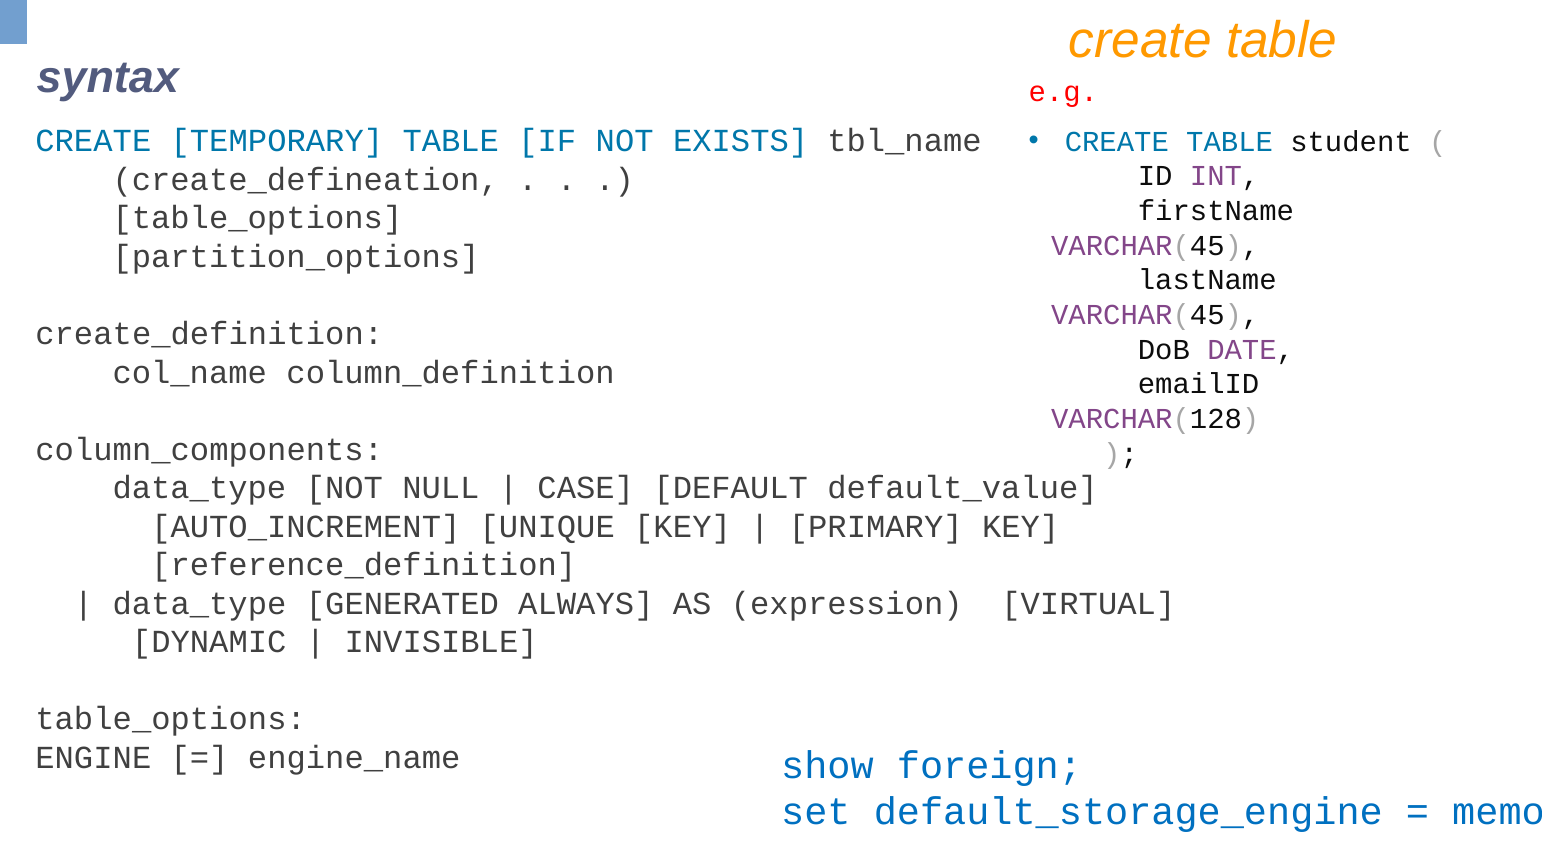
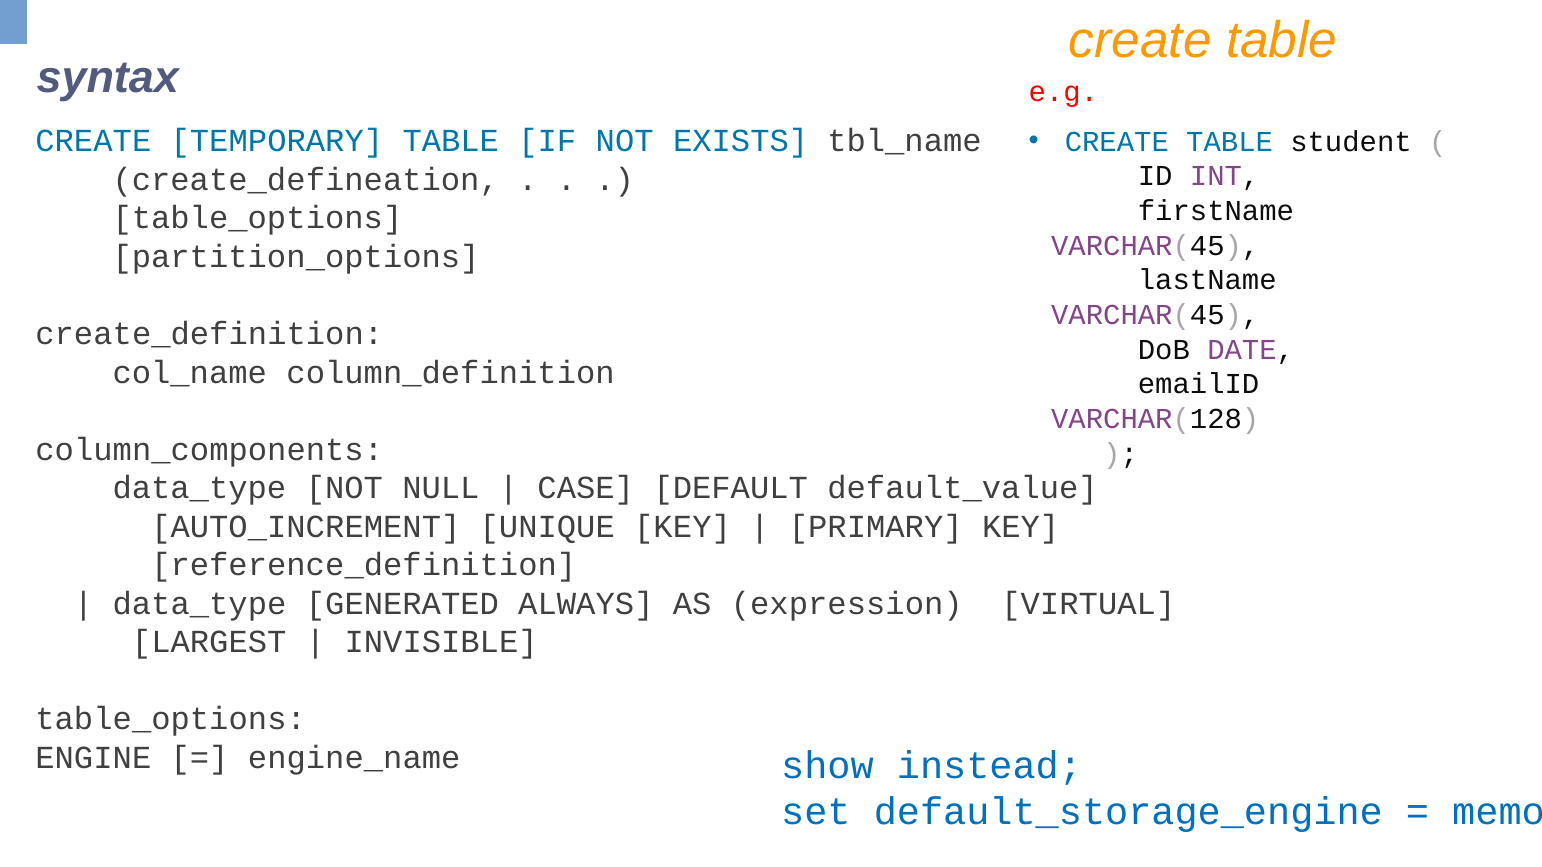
DYNAMIC: DYNAMIC -> LARGEST
foreign: foreign -> instead
